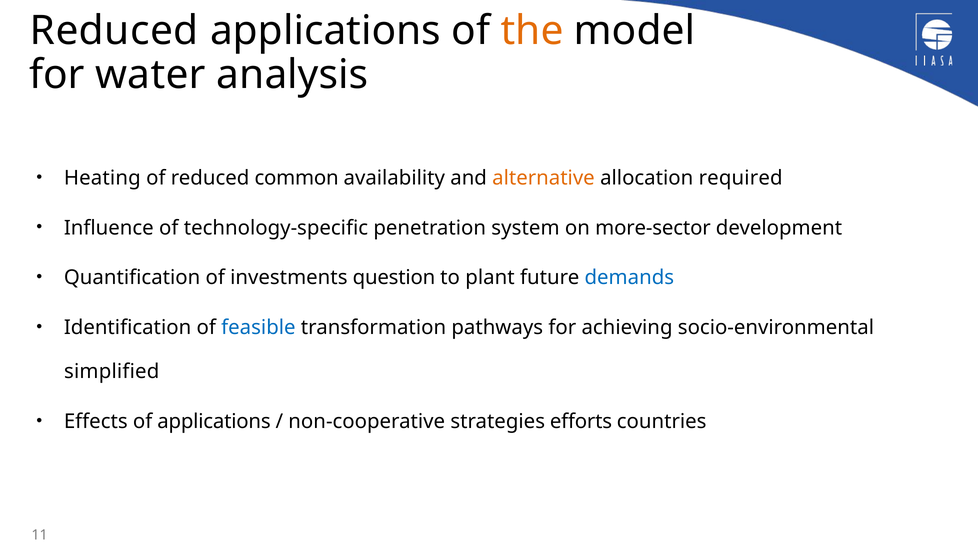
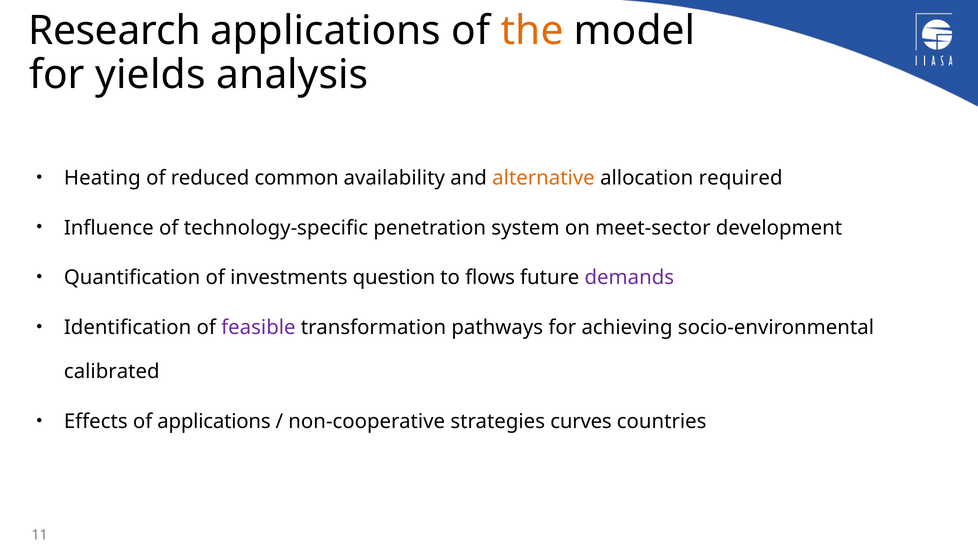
Reduced at (114, 31): Reduced -> Research
water: water -> yields
more-sector: more-sector -> meet-sector
plant: plant -> flows
demands colour: blue -> purple
feasible colour: blue -> purple
simplified: simplified -> calibrated
efforts: efforts -> curves
